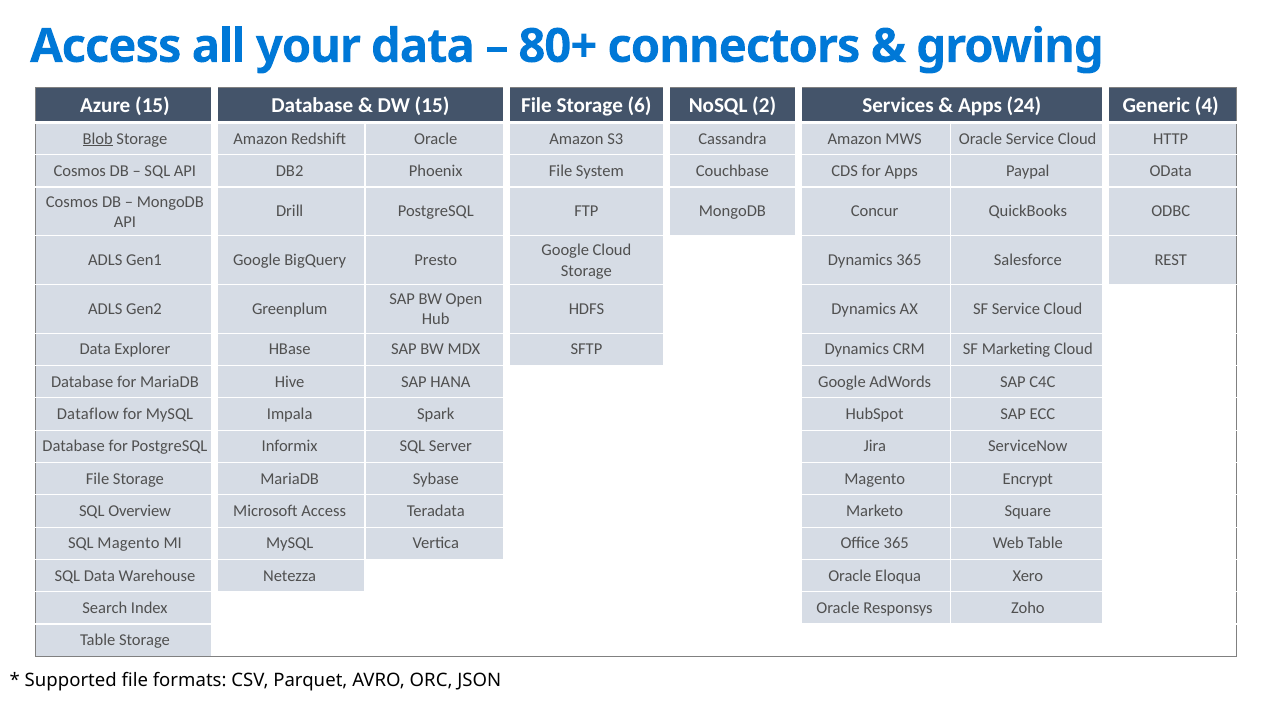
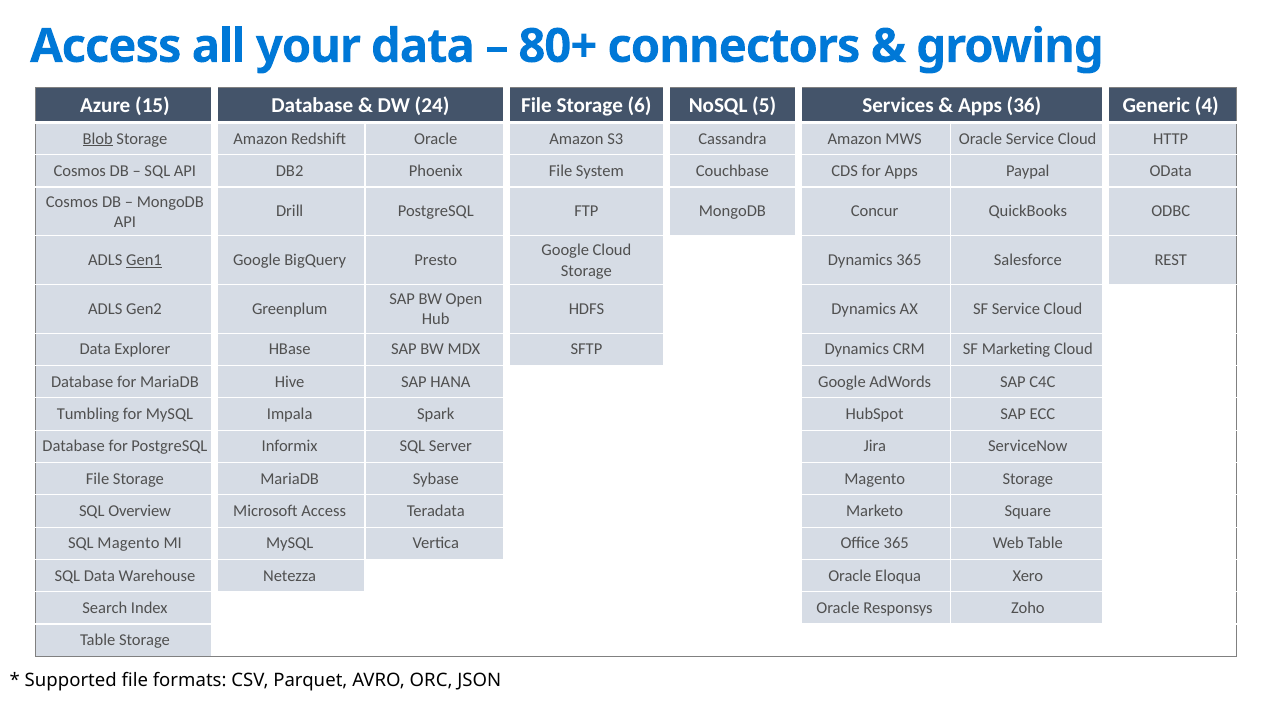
DW 15: 15 -> 24
2: 2 -> 5
24: 24 -> 36
Gen1 underline: none -> present
Dataflow: Dataflow -> Tumbling
Magento Encrypt: Encrypt -> Storage
